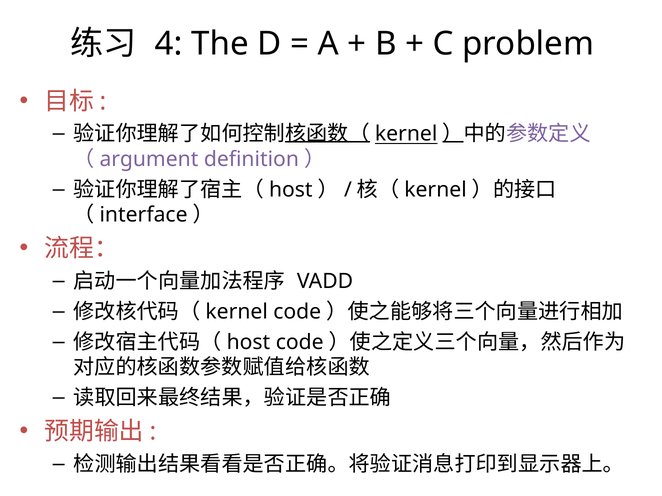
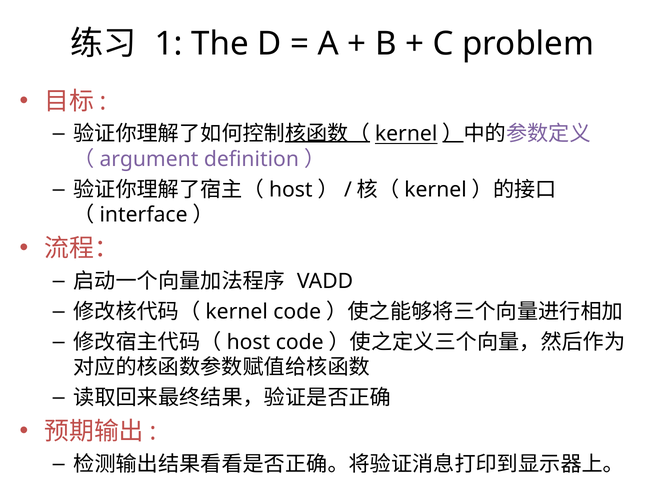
4: 4 -> 1
